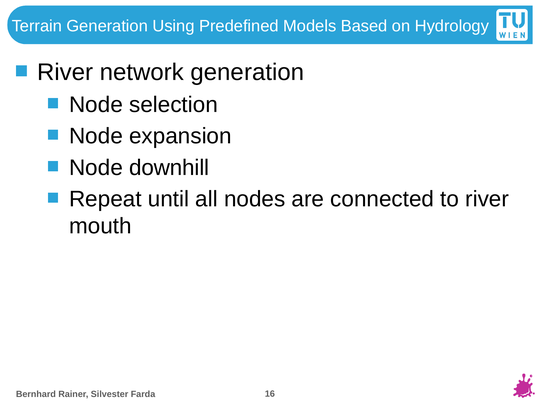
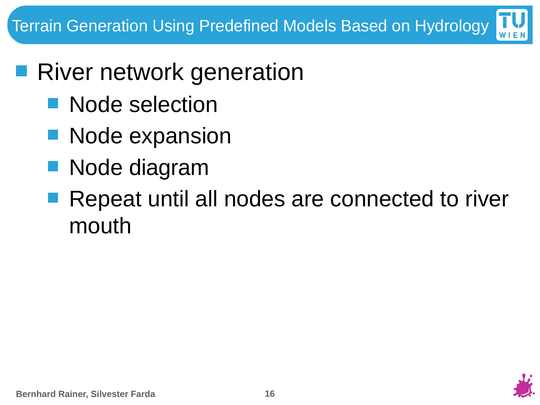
downhill: downhill -> diagram
